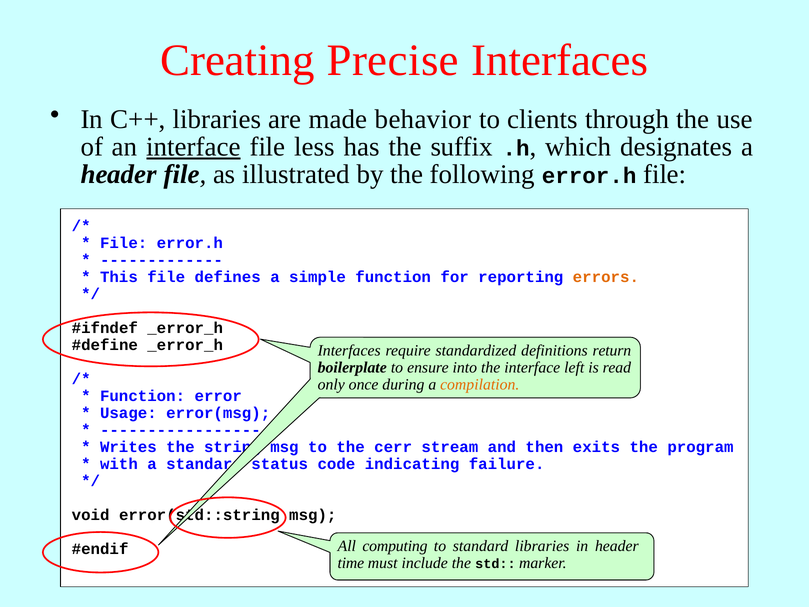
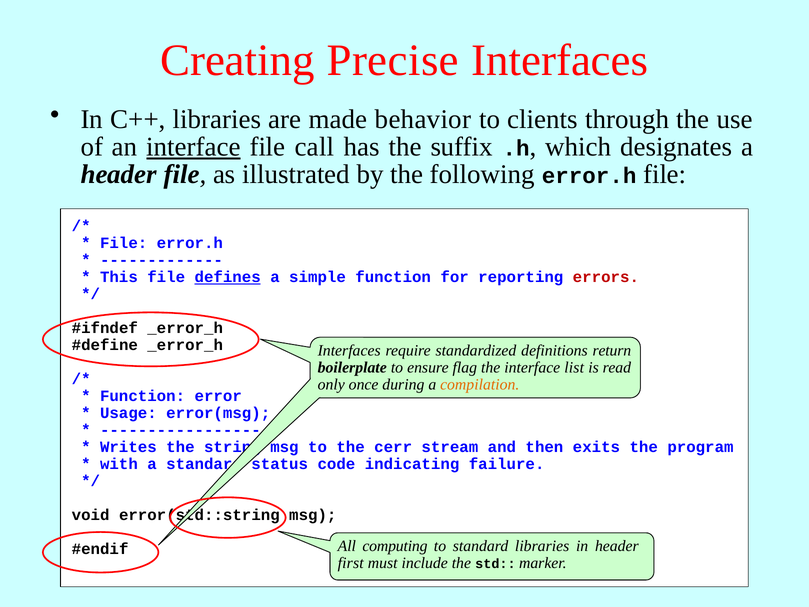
less: less -> call
defines underline: none -> present
errors colour: orange -> red
into: into -> flag
left: left -> list
time: time -> first
